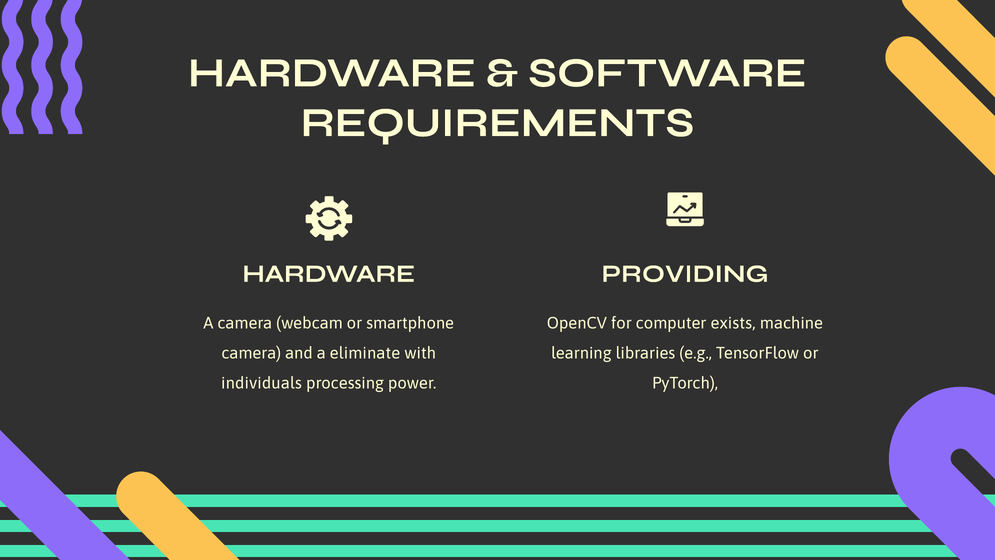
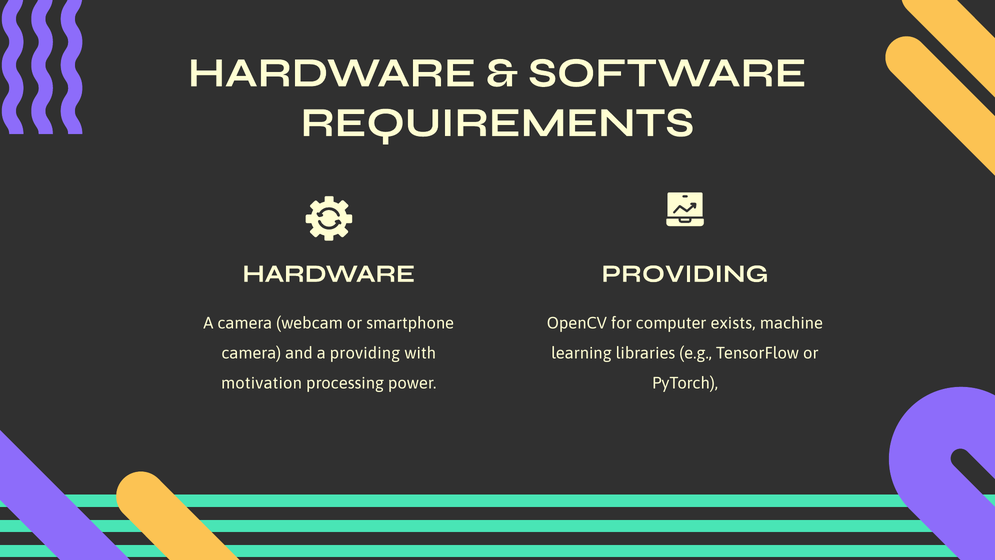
a eliminate: eliminate -> providing
individuals: individuals -> motivation
